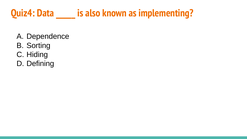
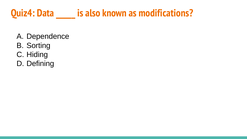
implementing: implementing -> modifications
